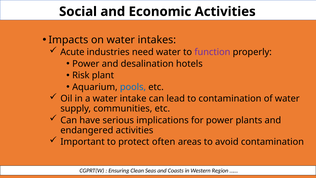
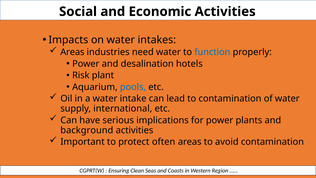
Acute at (72, 52): Acute -> Areas
function colour: purple -> blue
communities: communities -> international
endangered: endangered -> background
